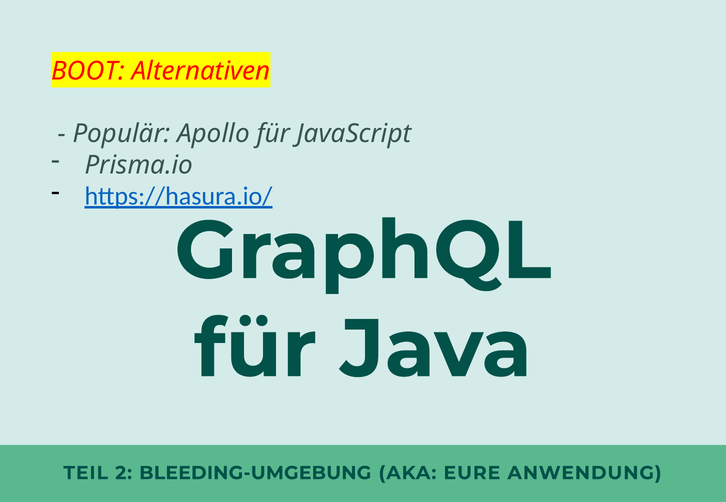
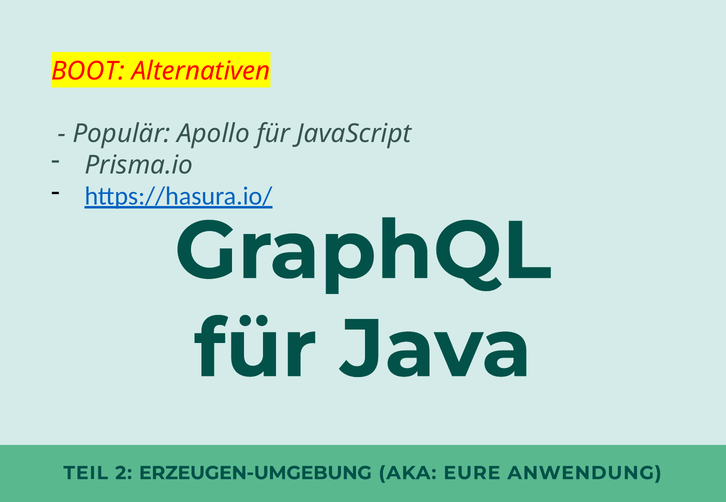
BLEEDING-UMGEBUNG: BLEEDING-UMGEBUNG -> ERZEUGEN-UMGEBUNG
